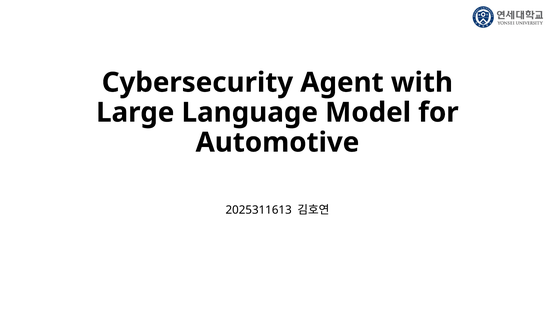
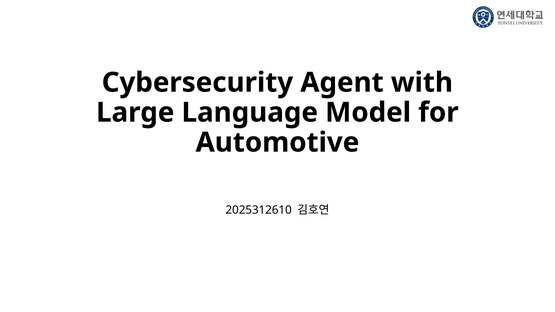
2025311613: 2025311613 -> 2025312610
